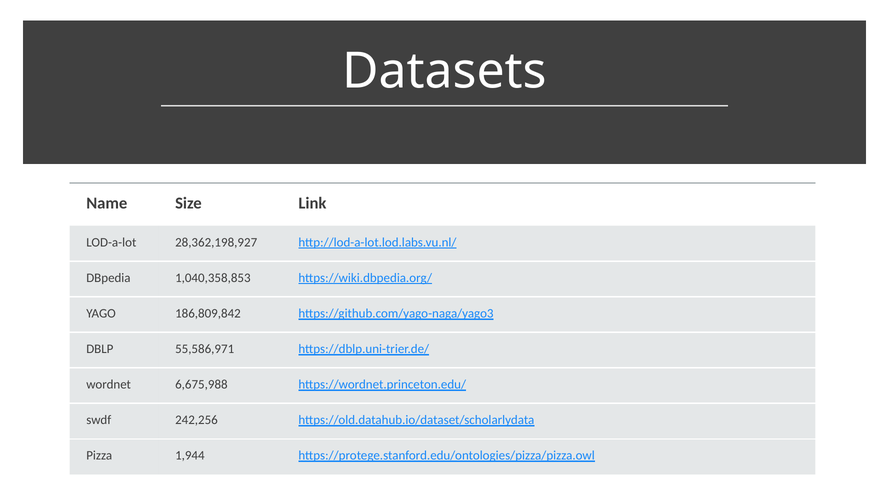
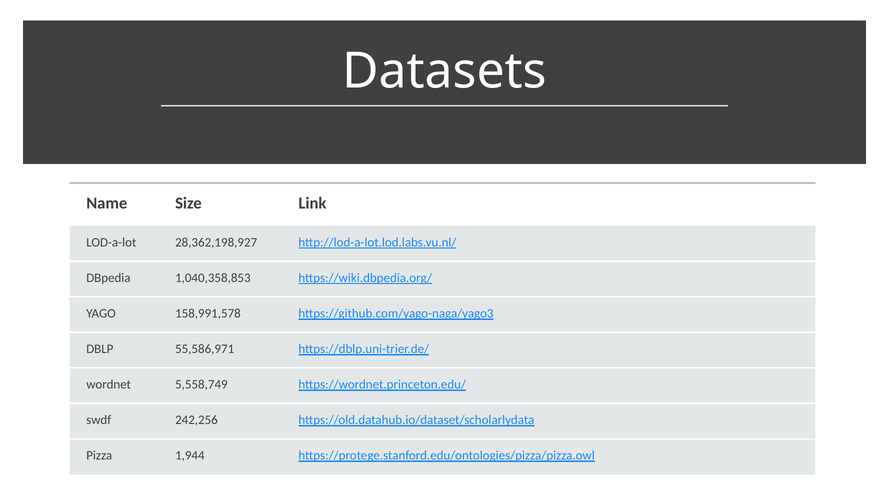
186,809,842: 186,809,842 -> 158,991,578
6,675,988: 6,675,988 -> 5,558,749
